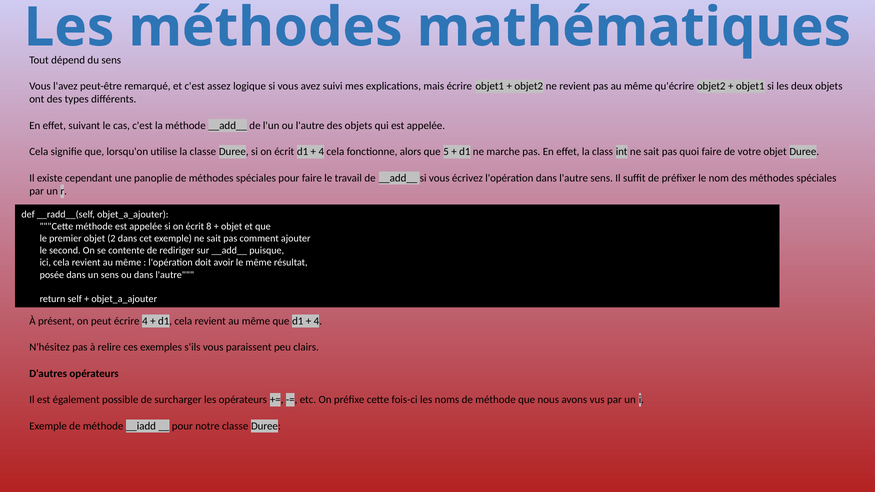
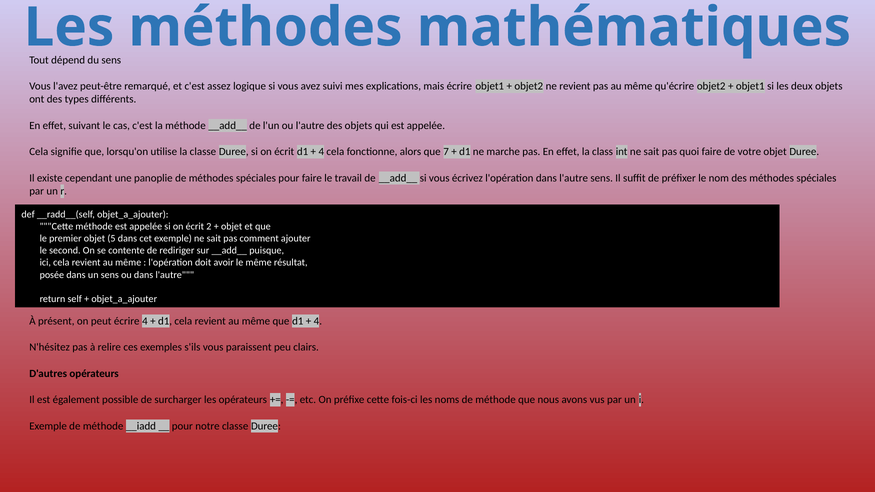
5: 5 -> 7
8: 8 -> 2
2: 2 -> 5
